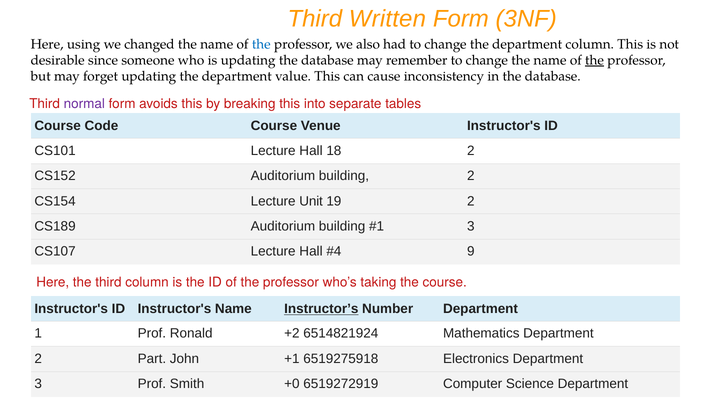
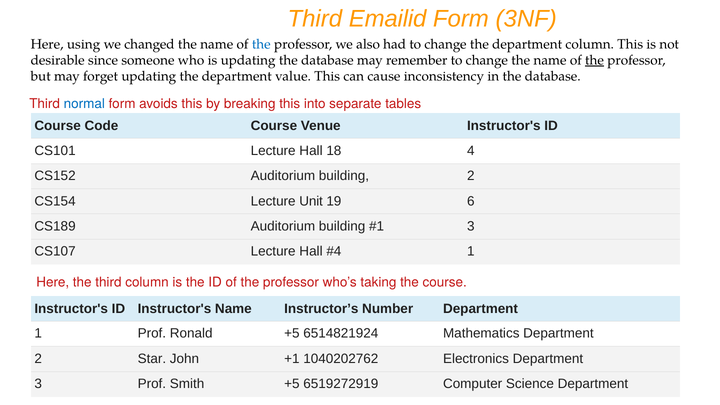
Written: Written -> Emailid
normal colour: purple -> blue
18 2: 2 -> 4
19 2: 2 -> 6
9 at (471, 251): 9 -> 1
Instructor’s underline: present -> none
Ronald +2: +2 -> +5
Part: Part -> Star
6519275918: 6519275918 -> 1040202762
Smith +0: +0 -> +5
